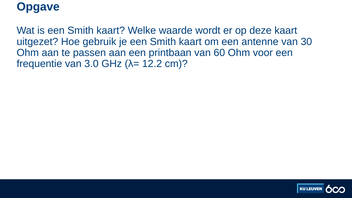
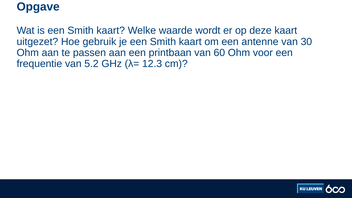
3.0: 3.0 -> 5.2
12.2: 12.2 -> 12.3
